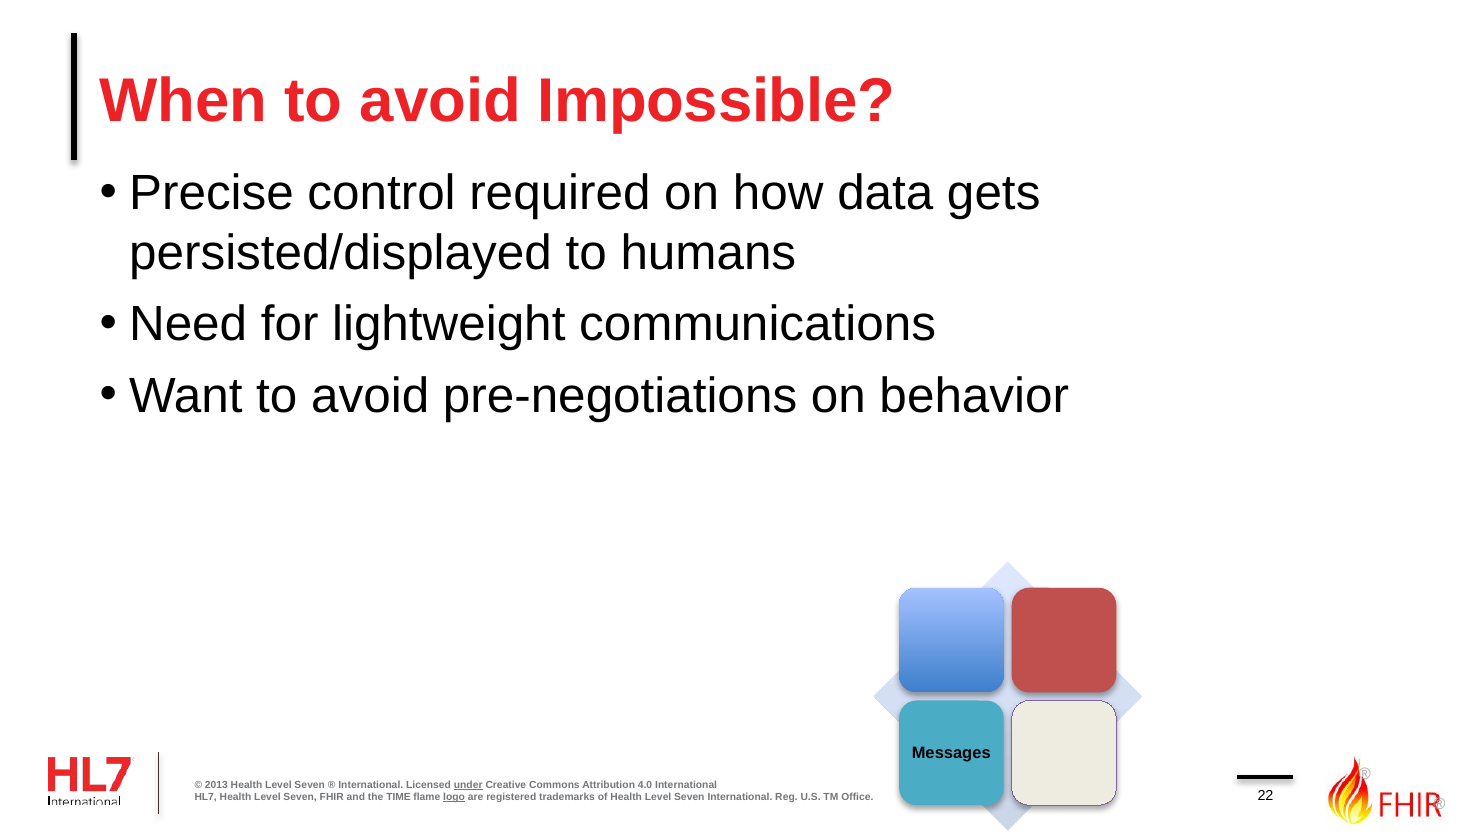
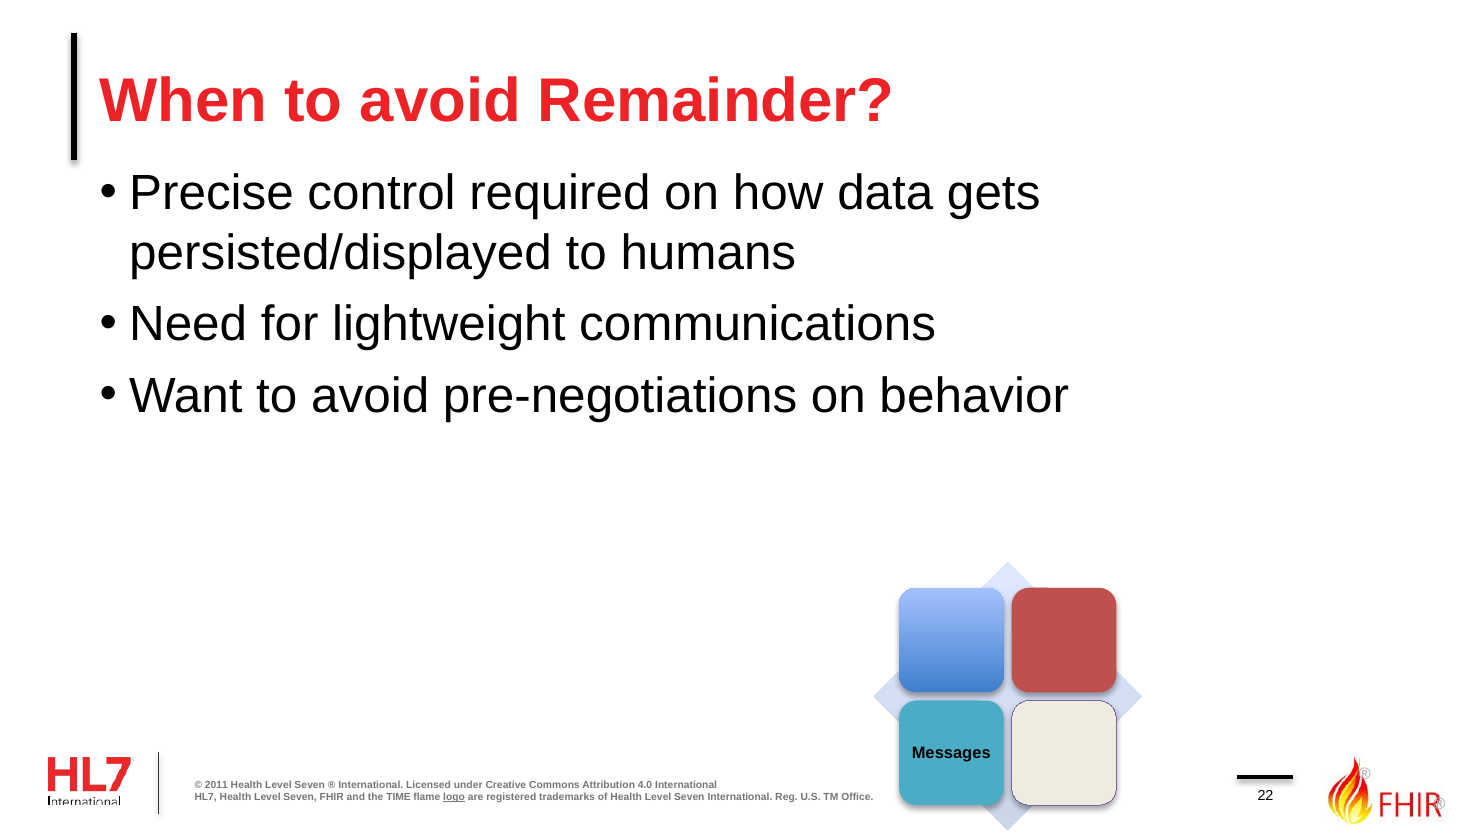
Impossible: Impossible -> Remainder
2013: 2013 -> 2011
under underline: present -> none
